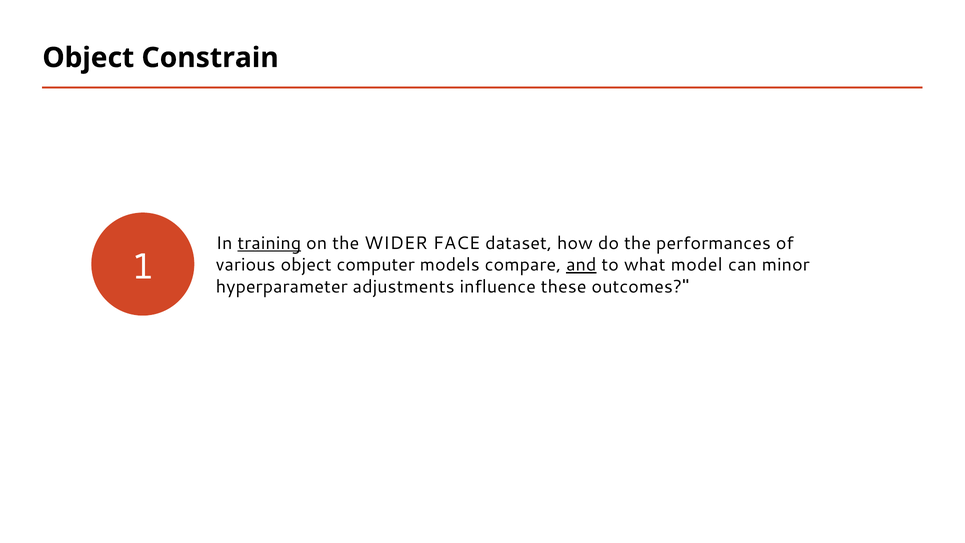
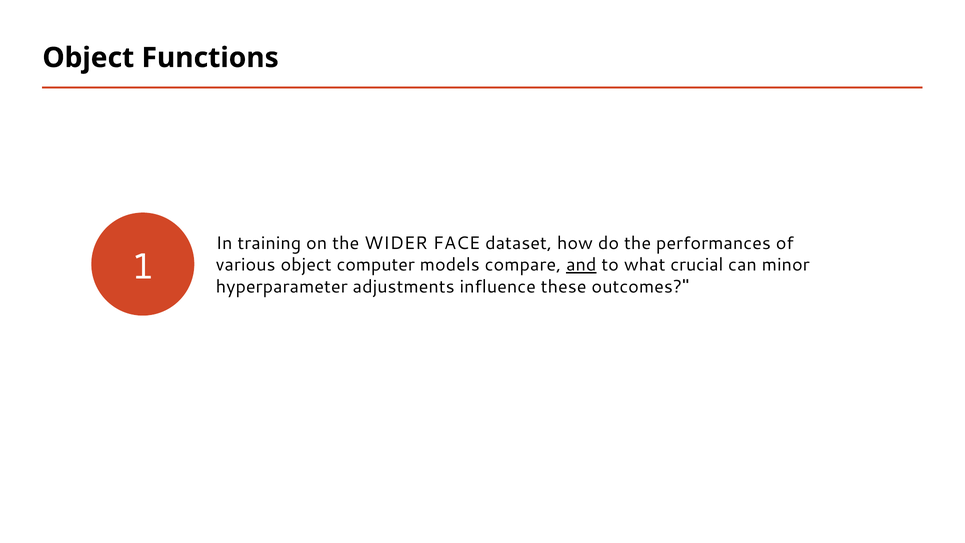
Constrain: Constrain -> Functions
training underline: present -> none
model: model -> crucial
